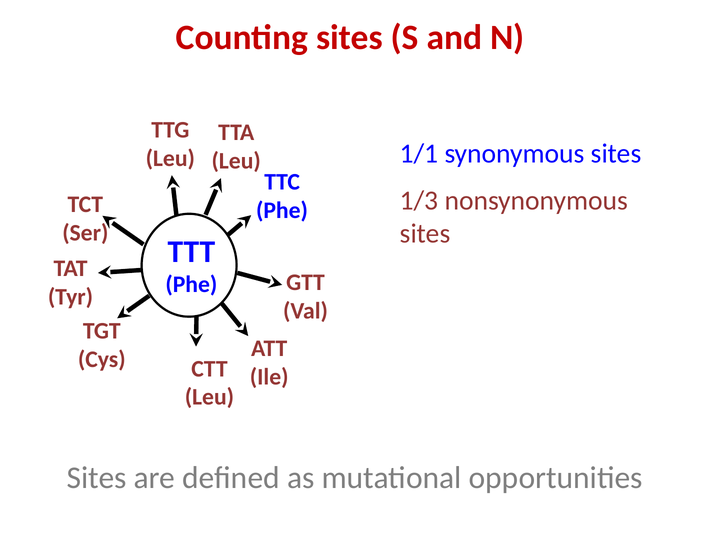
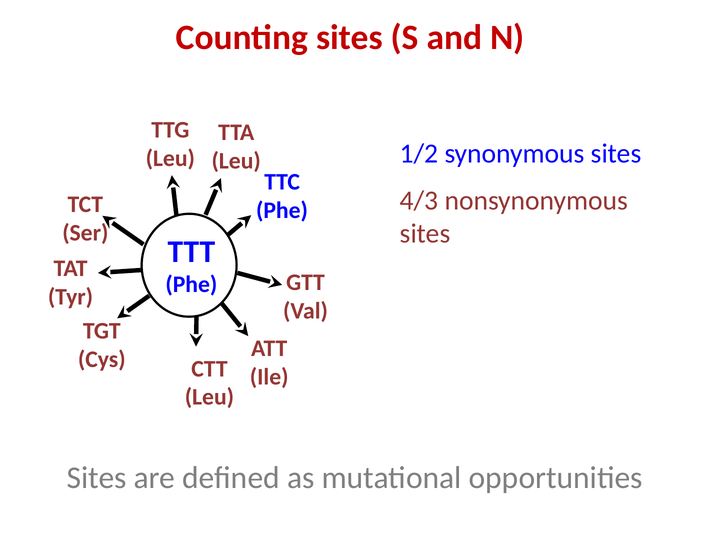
1/1: 1/1 -> 1/2
1/3: 1/3 -> 4/3
